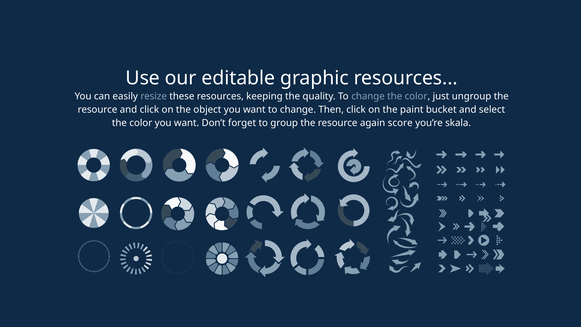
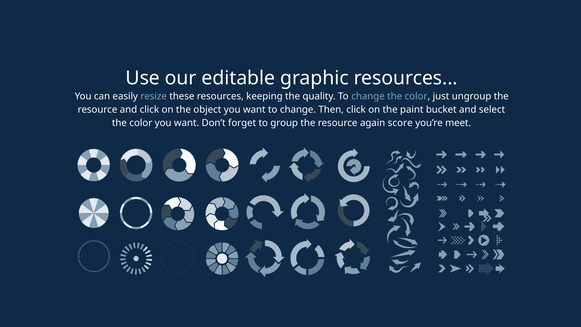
skala: skala -> meet
